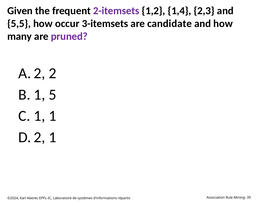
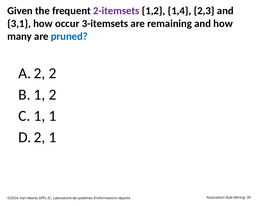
5,5: 5,5 -> 3,1
candidate: candidate -> remaining
pruned colour: purple -> blue
5 at (53, 94): 5 -> 2
